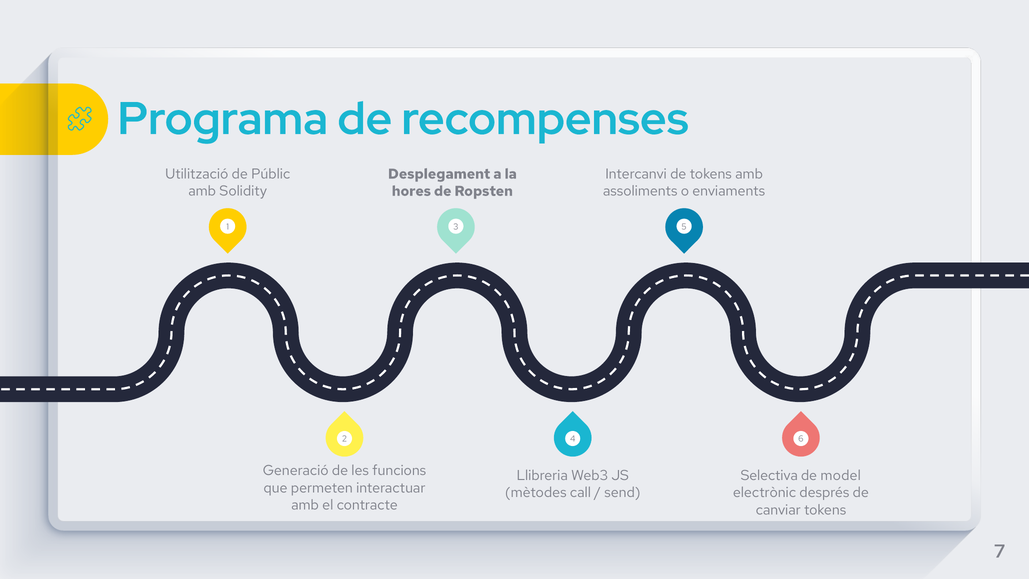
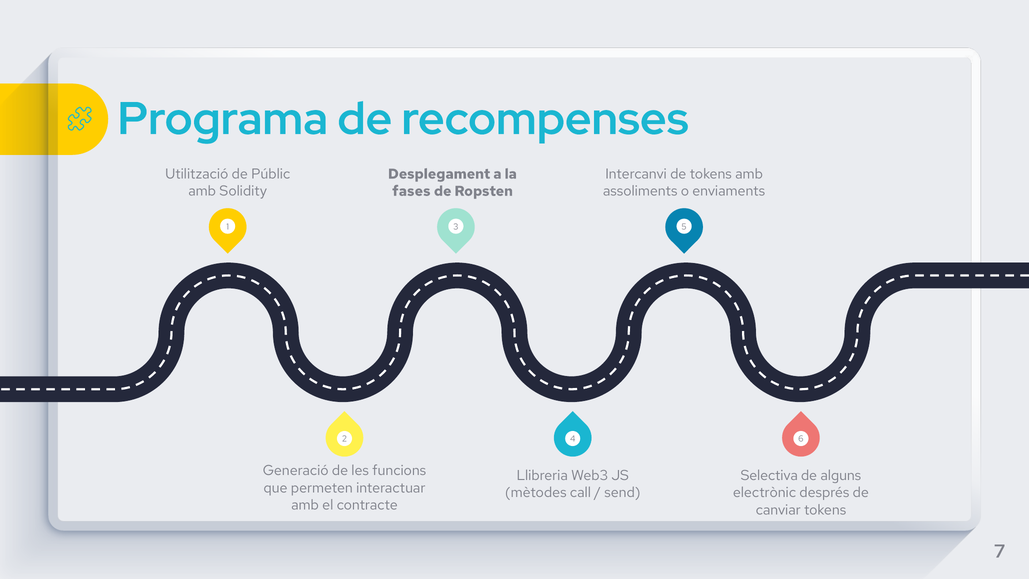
hores: hores -> fases
model: model -> alguns
